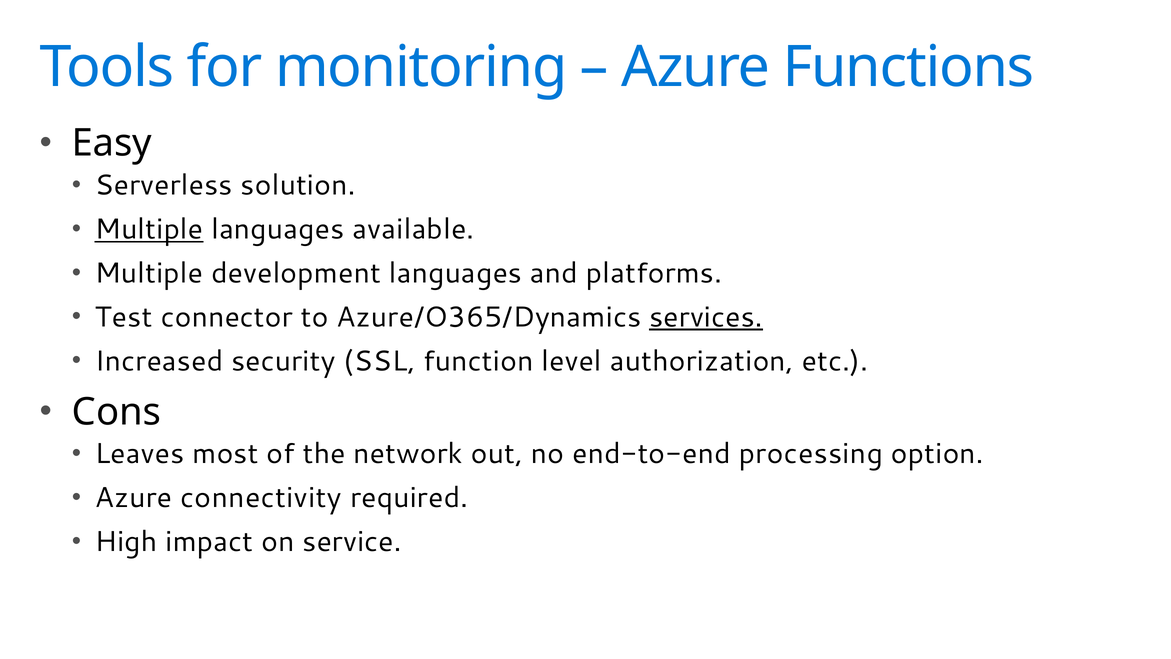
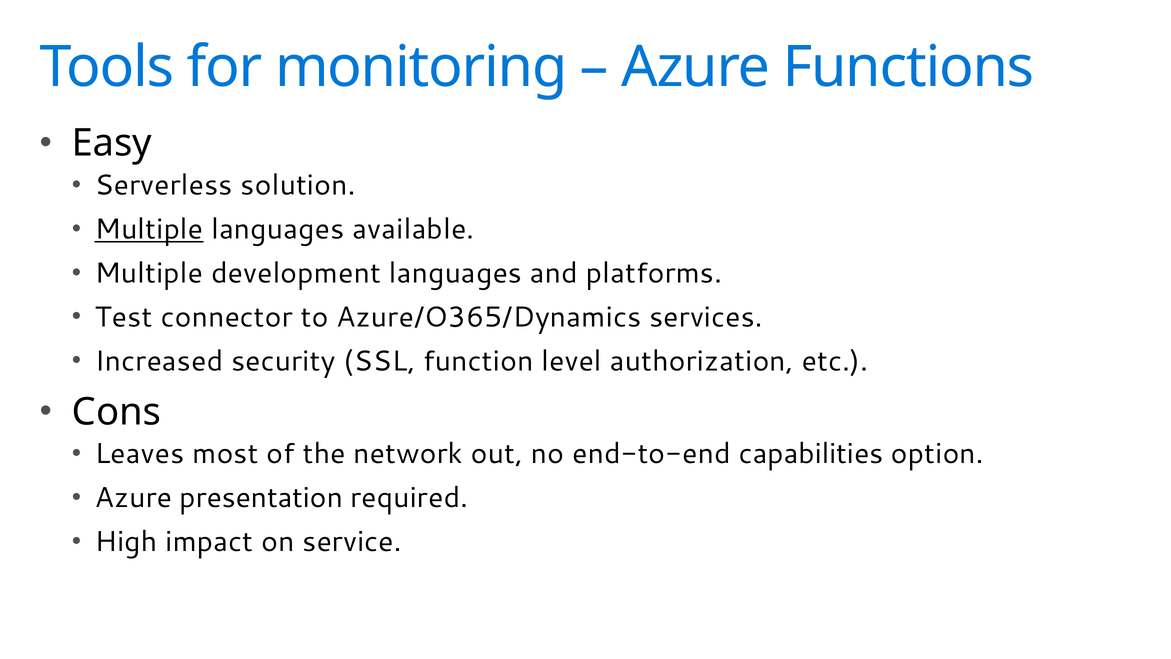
services underline: present -> none
processing: processing -> capabilities
connectivity: connectivity -> presentation
